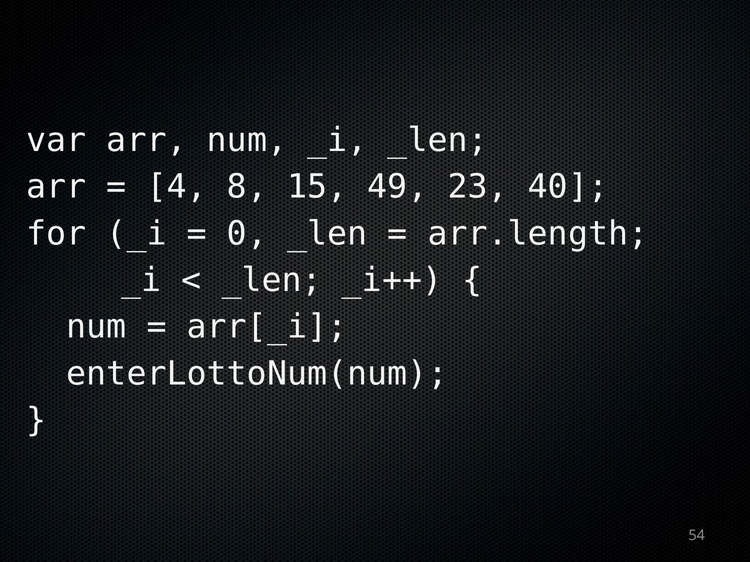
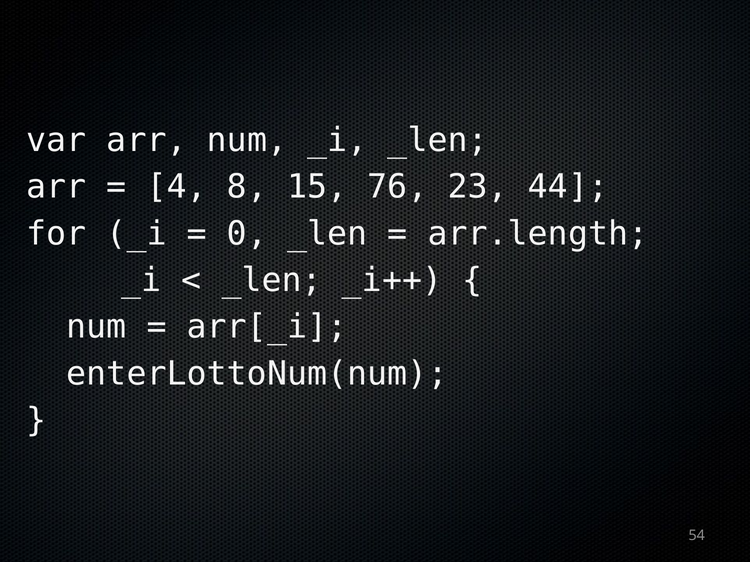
49: 49 -> 76
40: 40 -> 44
